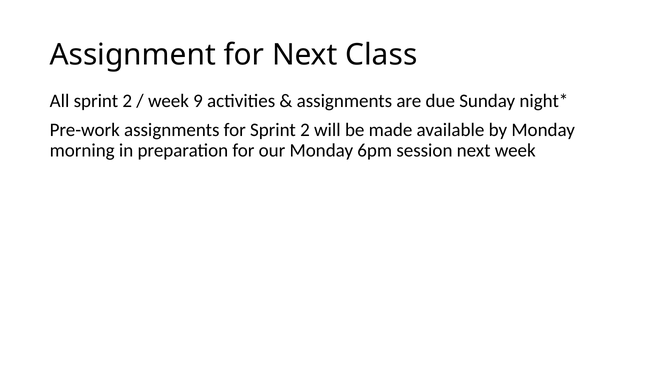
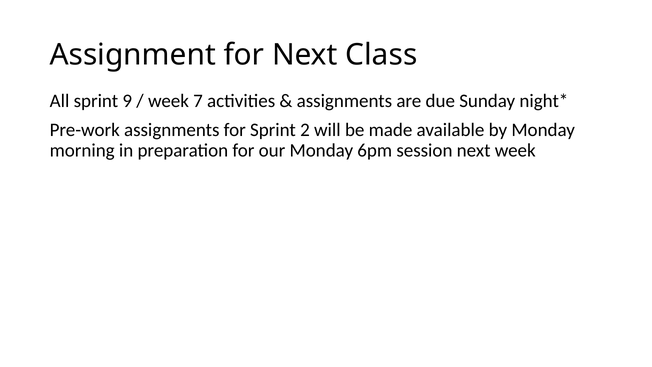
All sprint 2: 2 -> 9
9: 9 -> 7
